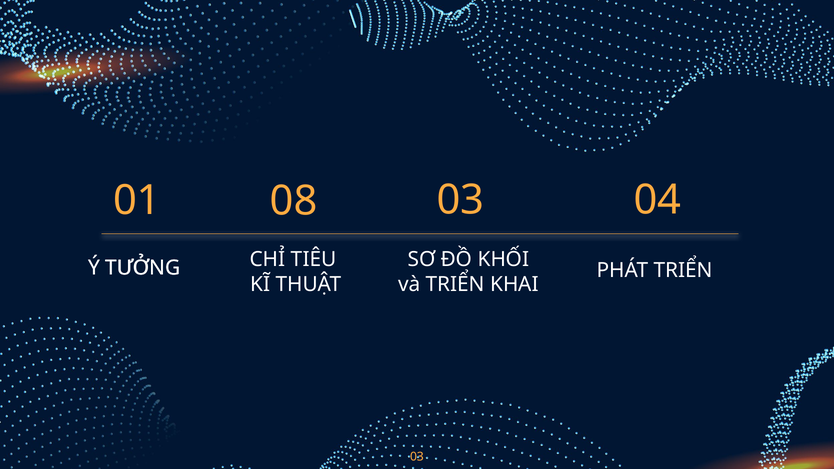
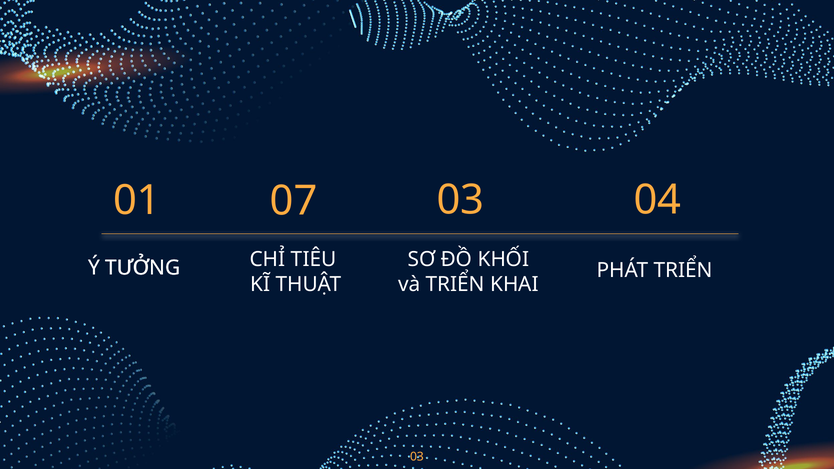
08: 08 -> 07
